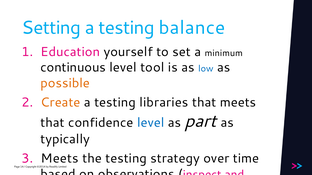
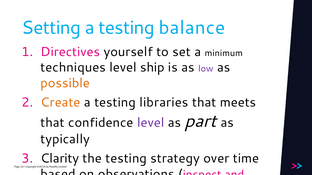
Education: Education -> Directives
continuous: continuous -> techniques
tool: tool -> ship
low colour: blue -> purple
level at (151, 123) colour: blue -> purple
Meets at (60, 159): Meets -> Clarity
